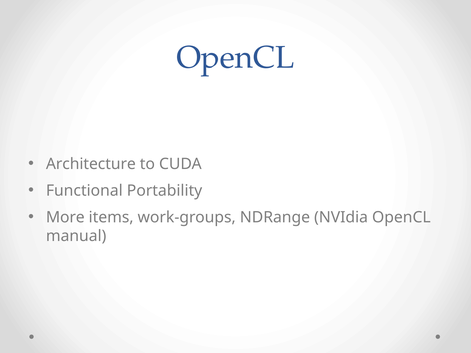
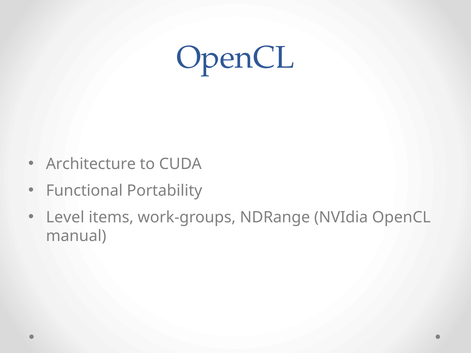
More: More -> Level
